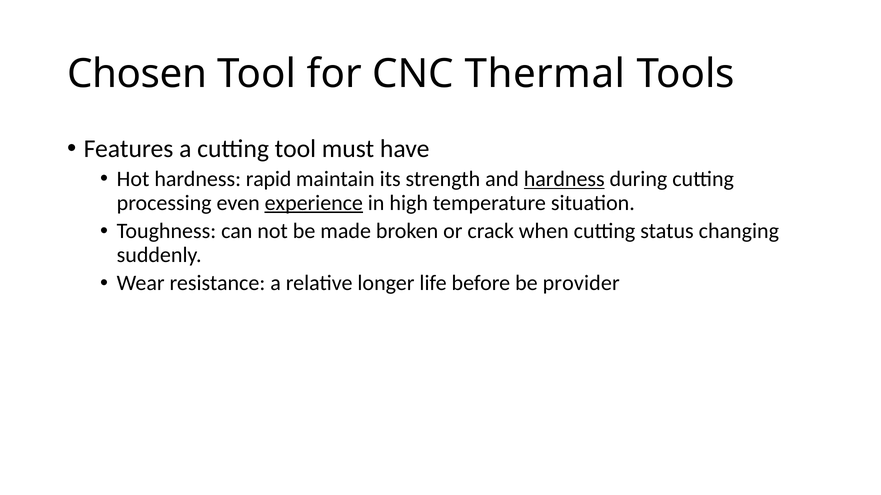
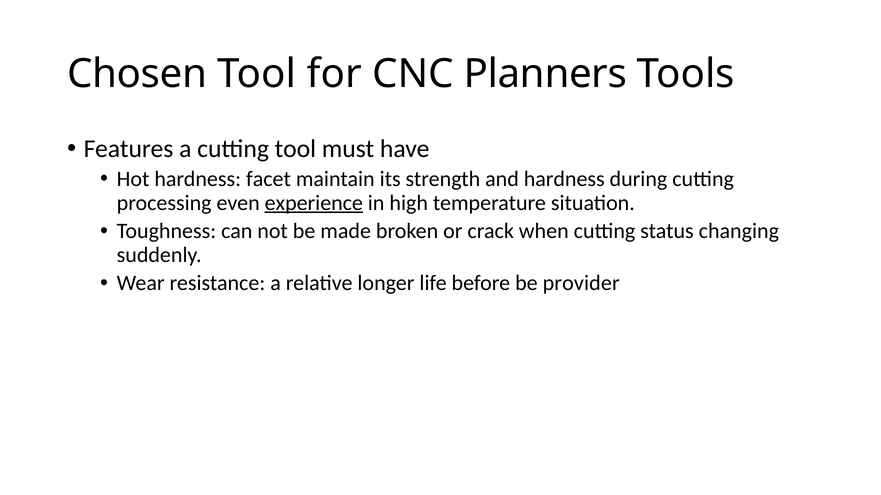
Thermal: Thermal -> Planners
rapid: rapid -> facet
hardness at (564, 179) underline: present -> none
